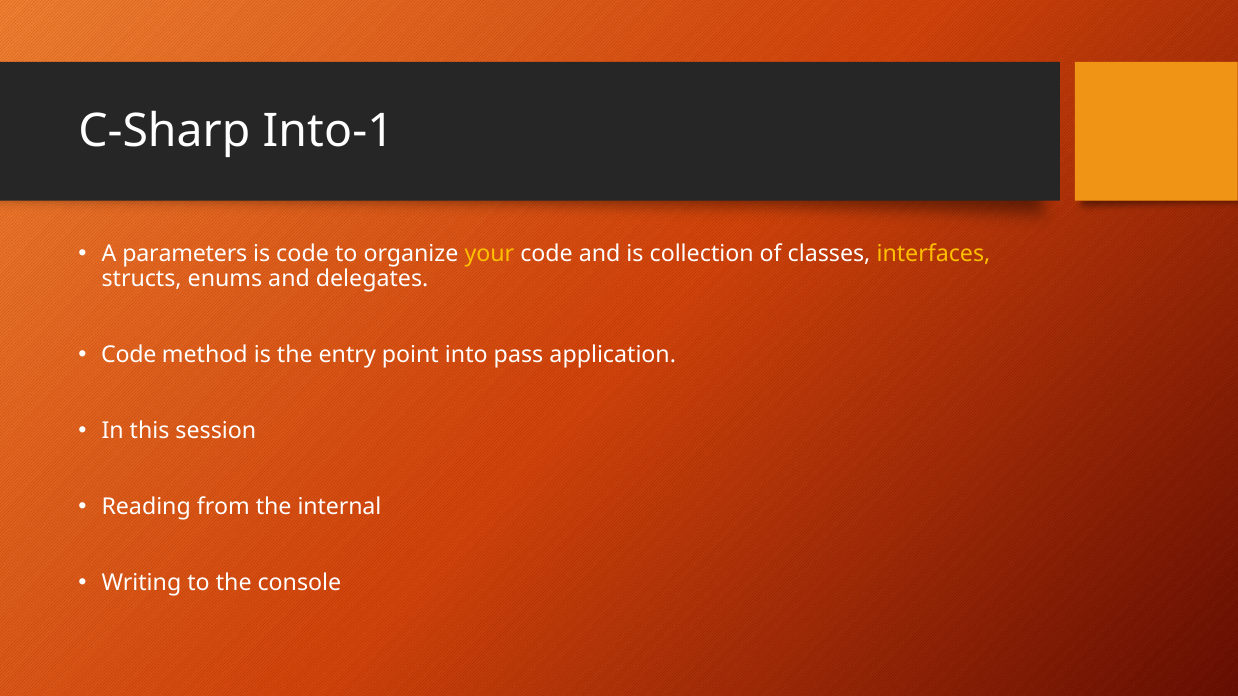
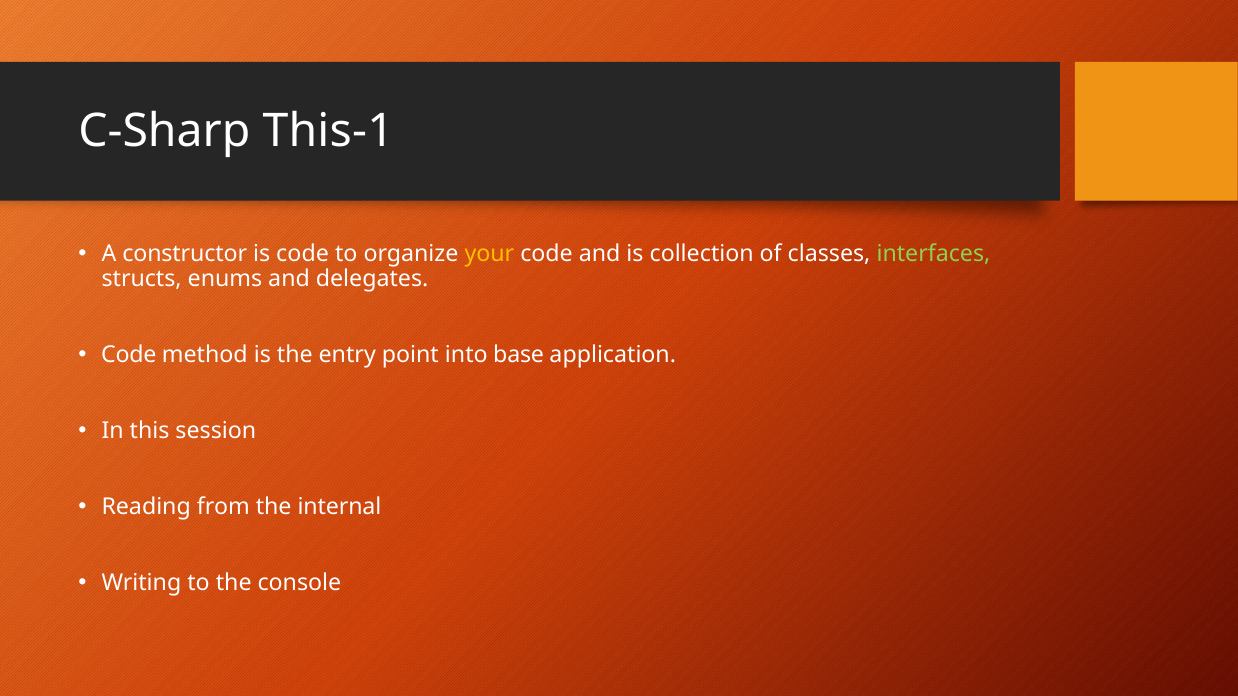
Into-1: Into-1 -> This-1
parameters: parameters -> constructor
interfaces colour: yellow -> light green
pass: pass -> base
